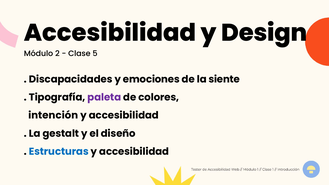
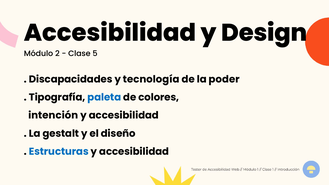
emociones: emociones -> tecnología
siente: siente -> poder
paleta colour: purple -> blue
